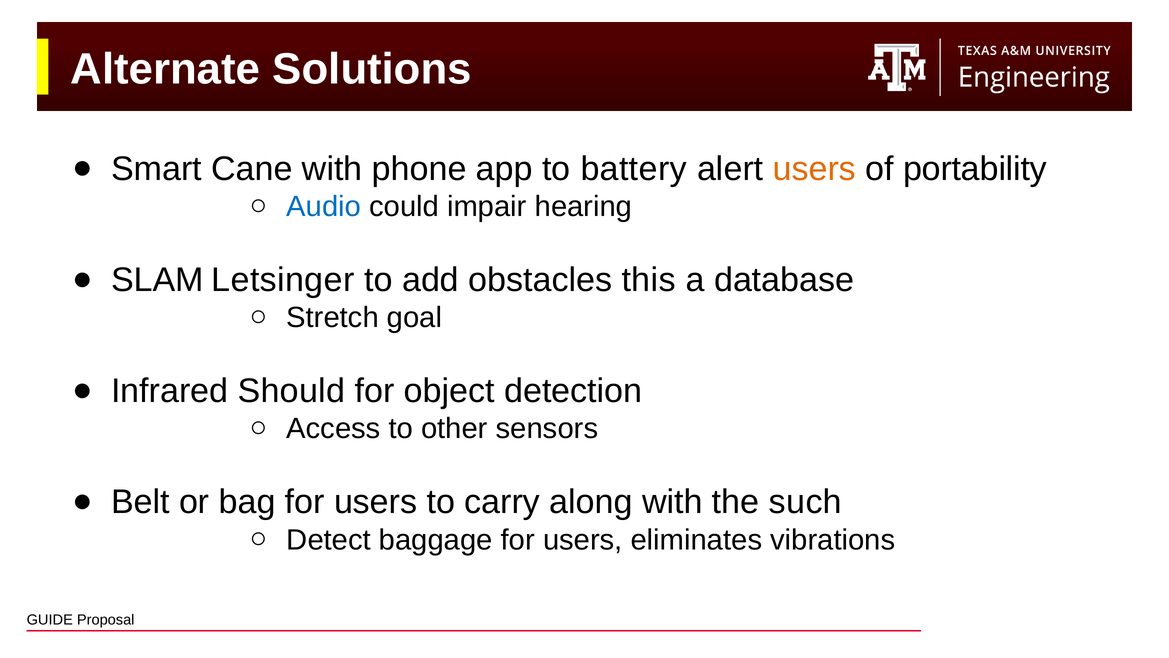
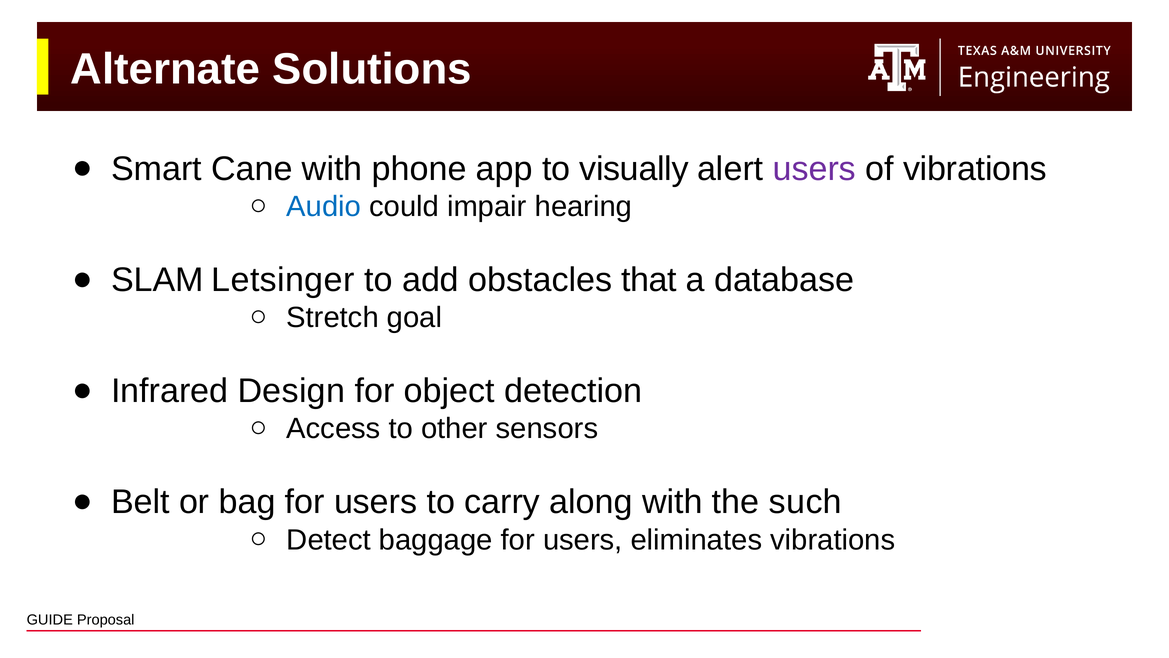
battery: battery -> visually
users at (814, 169) colour: orange -> purple
of portability: portability -> vibrations
this: this -> that
Should: Should -> Design
